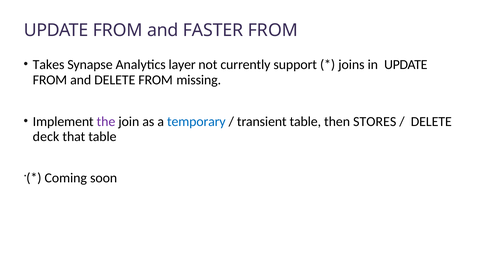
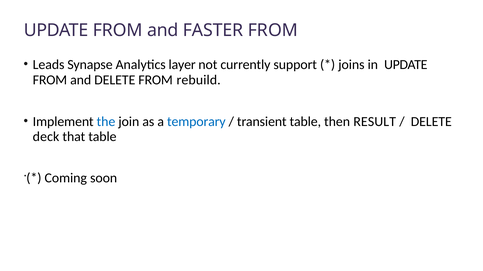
Takes: Takes -> Leads
missing: missing -> rebuild
the colour: purple -> blue
STORES: STORES -> RESULT
